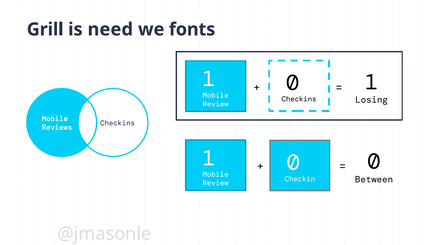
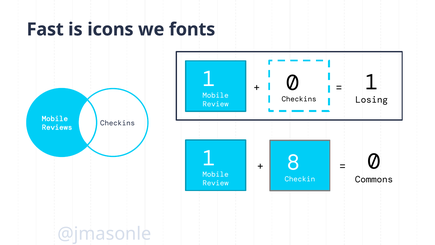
Grill: Grill -> Fast
need: need -> icons
0 at (293, 162): 0 -> 8
Between: Between -> Commons
